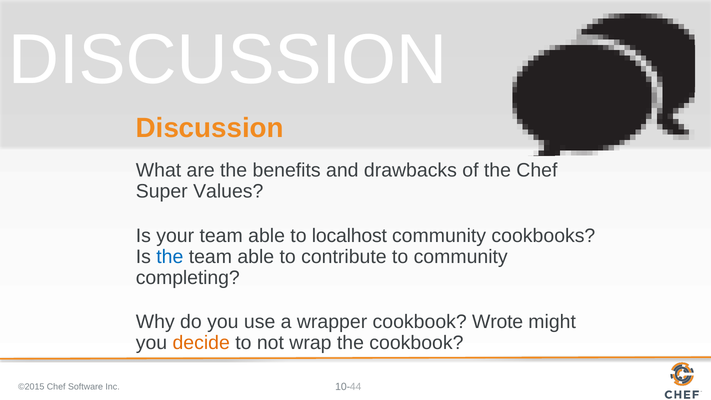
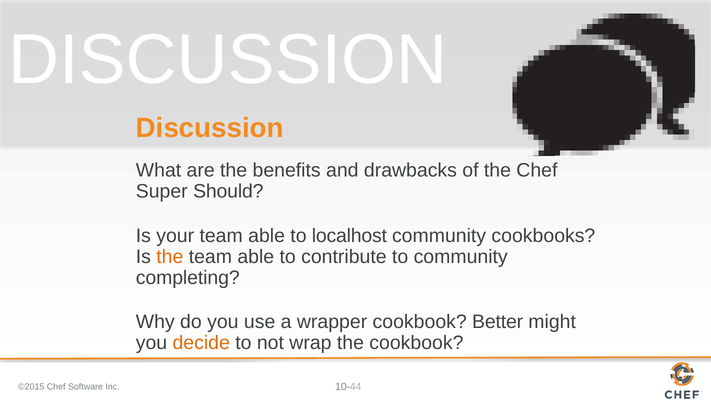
Values: Values -> Should
the at (170, 257) colour: blue -> orange
Wrote: Wrote -> Better
